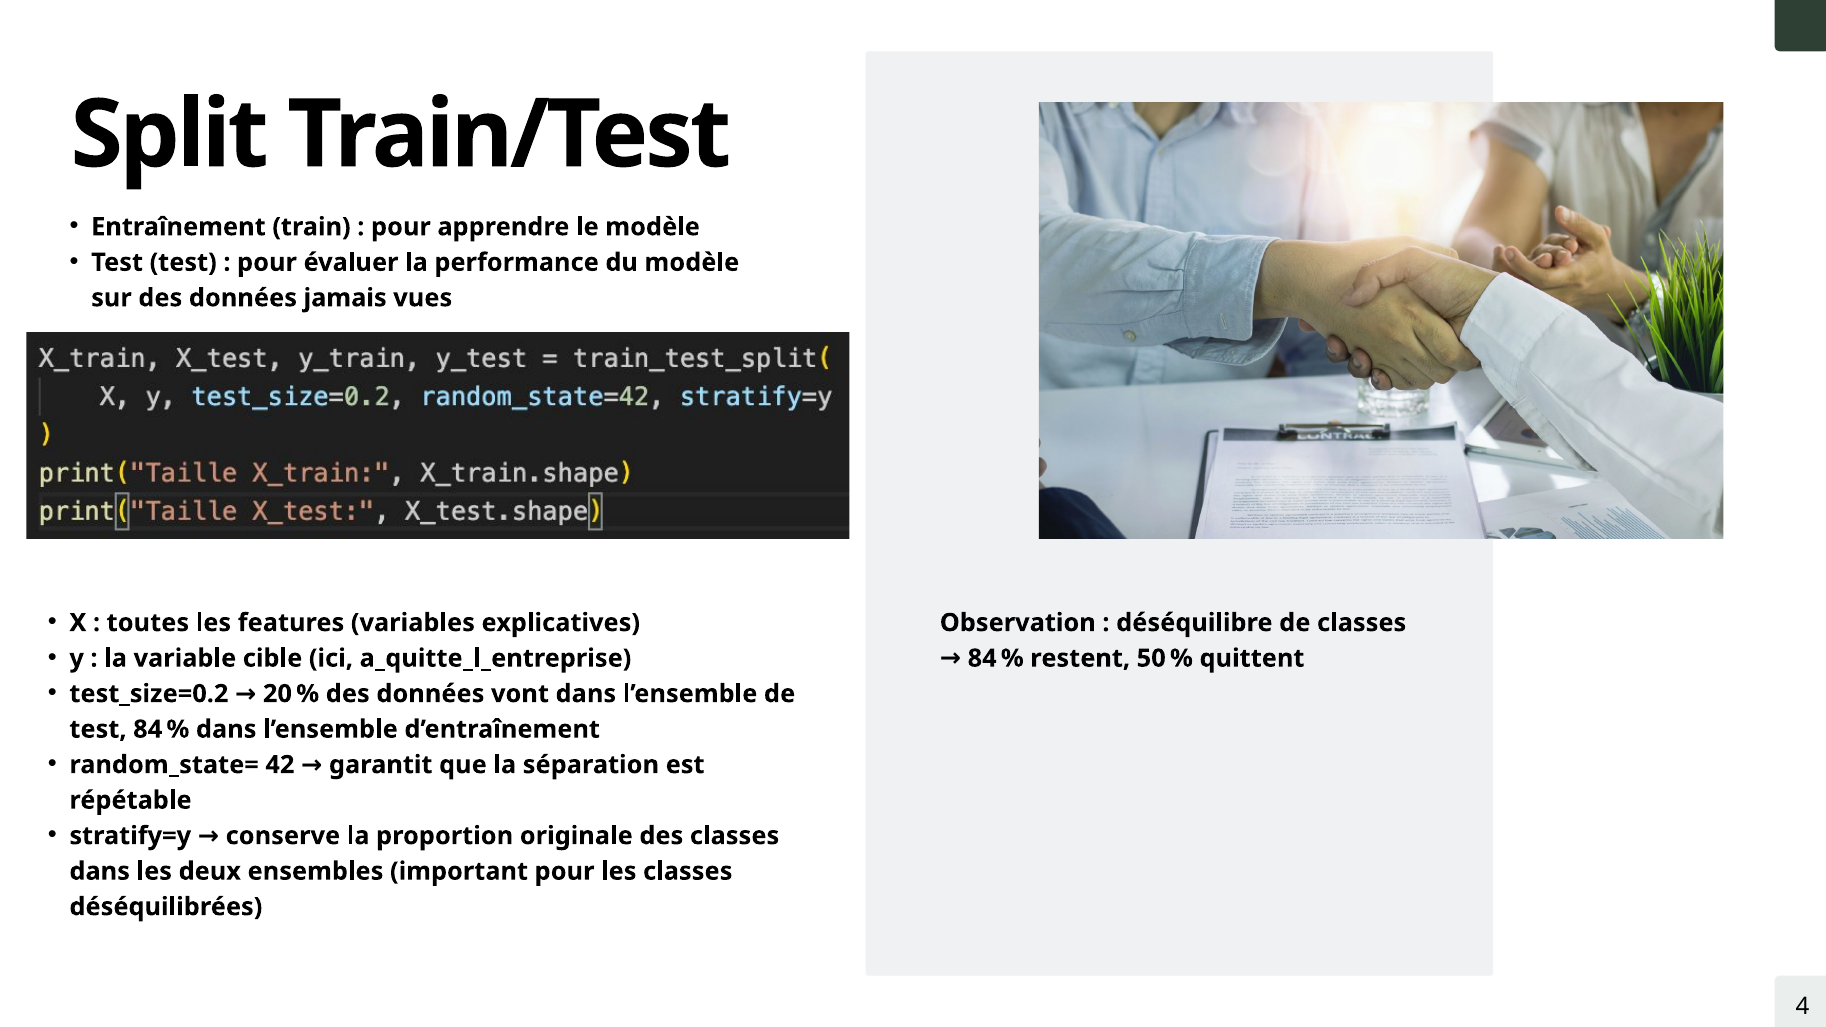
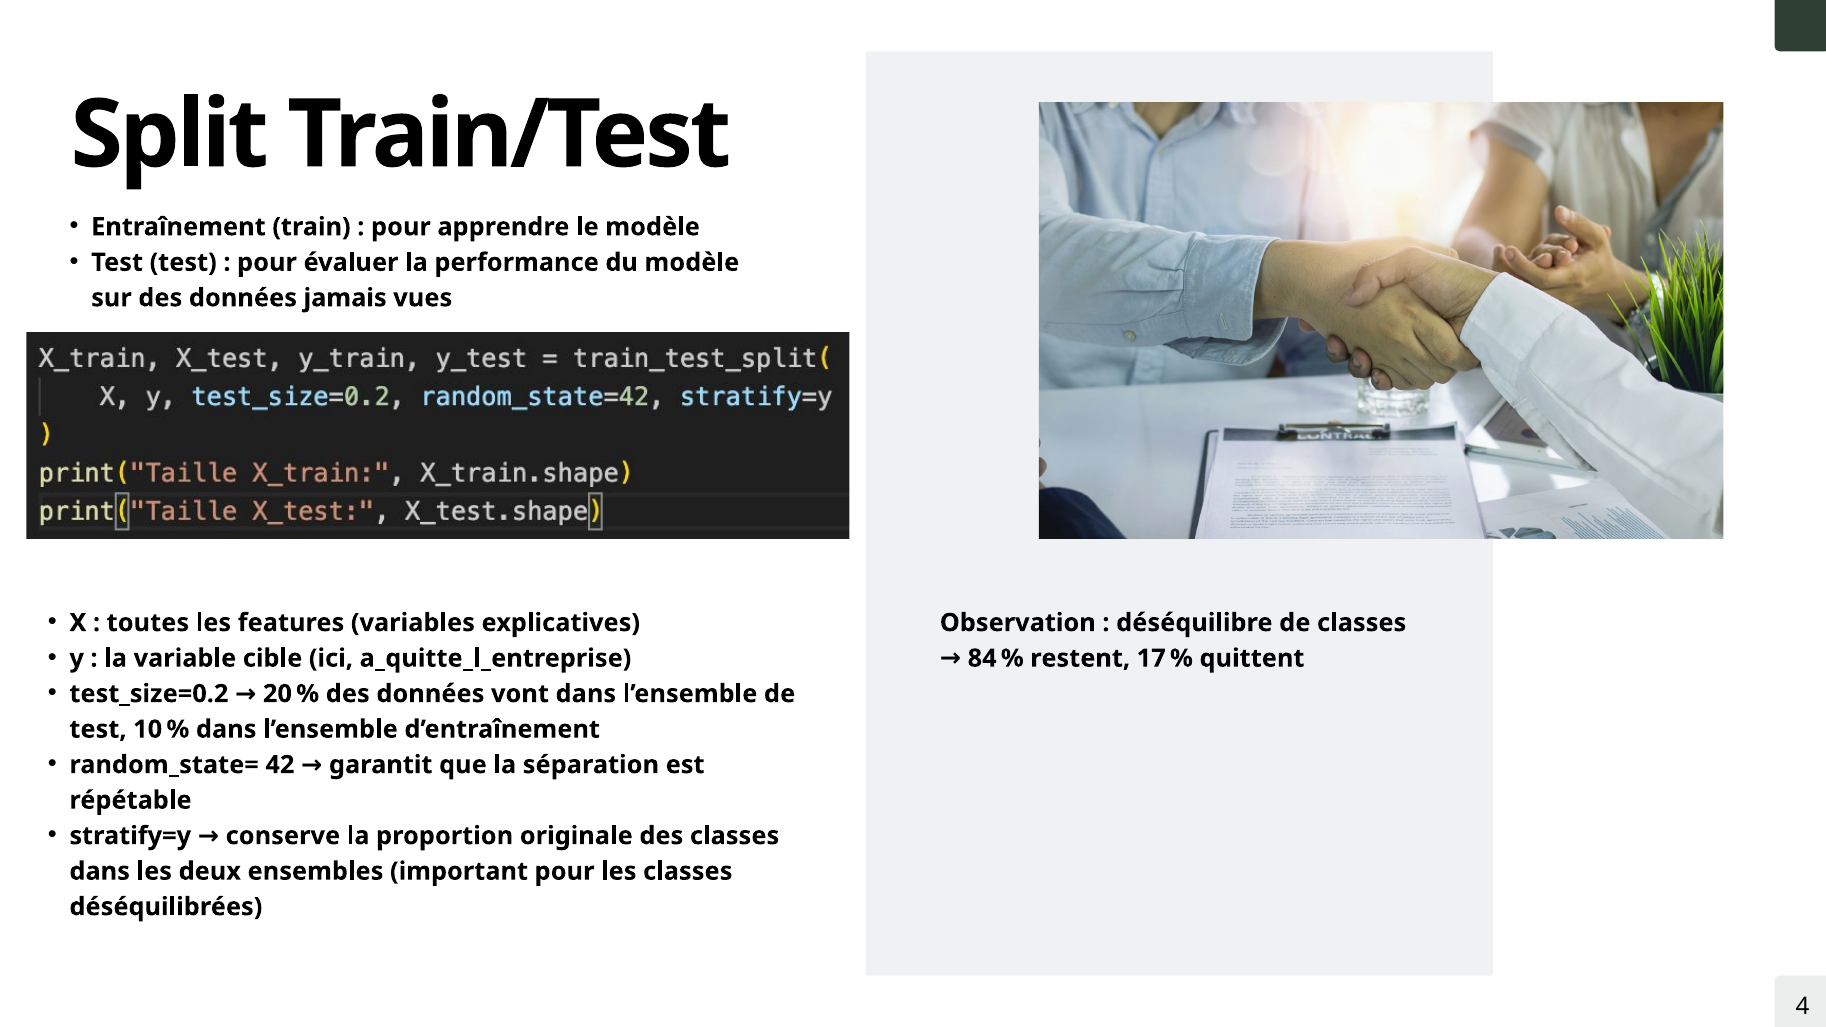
50: 50 -> 17
test 84: 84 -> 10
